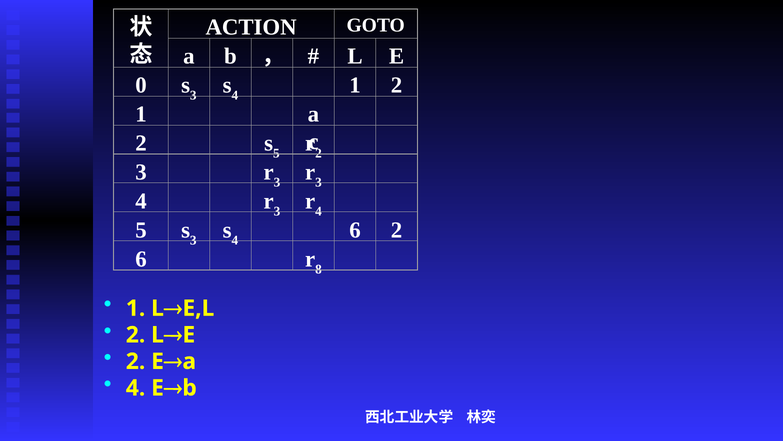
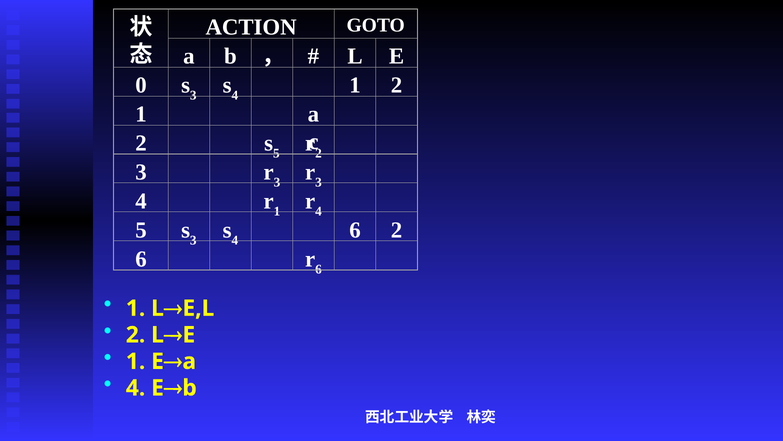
3 at (277, 211): 3 -> 1
8 at (319, 269): 8 -> 6
2 at (136, 361): 2 -> 1
